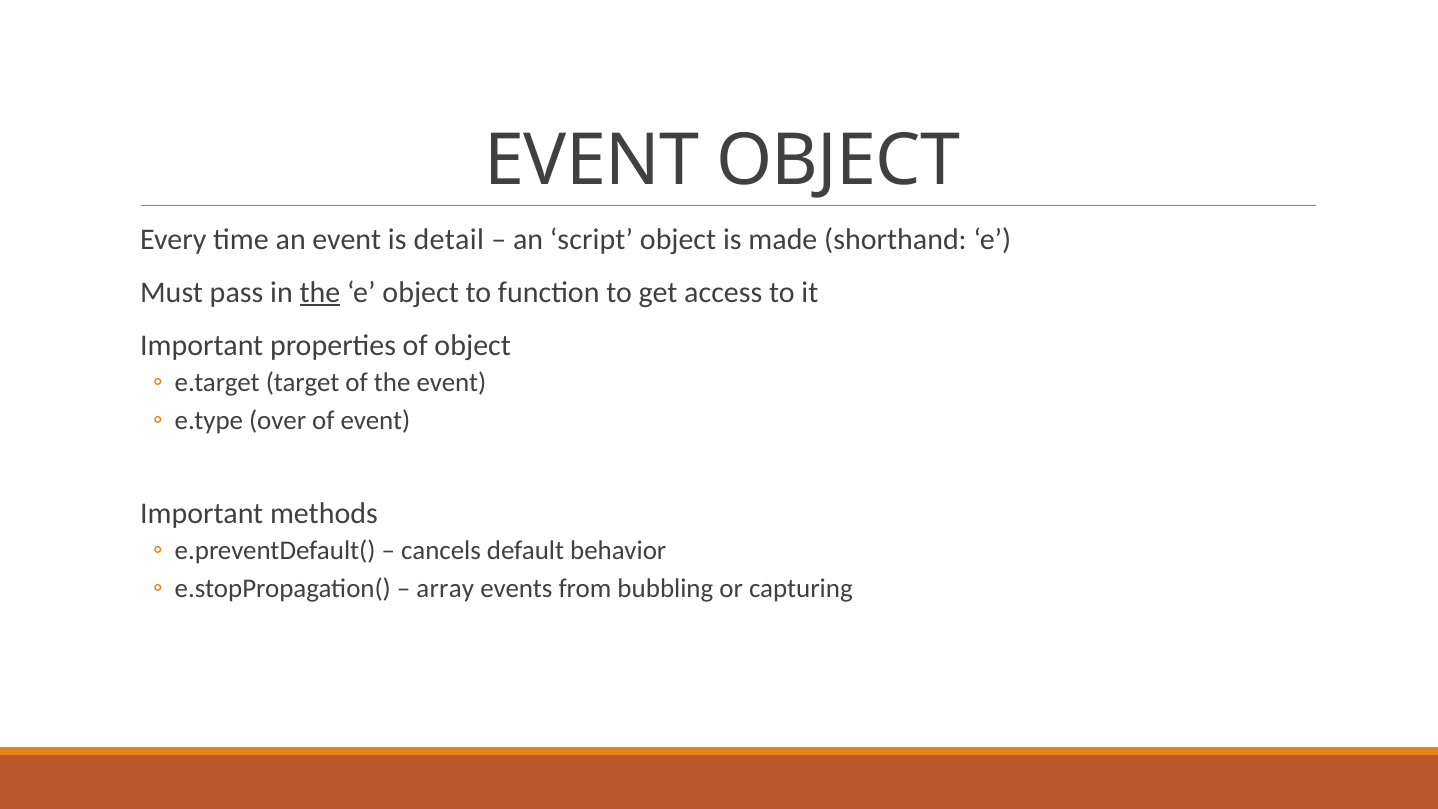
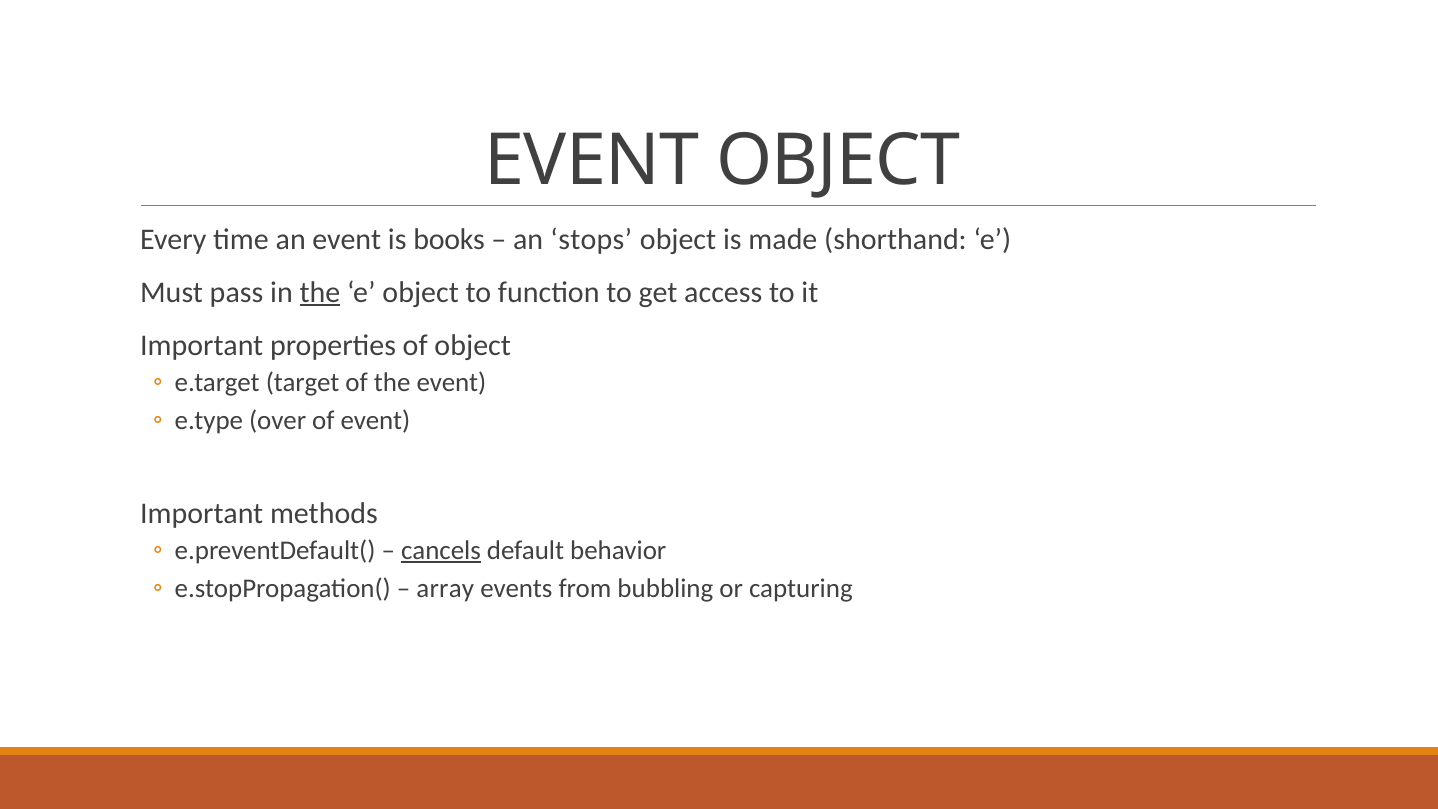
detail: detail -> books
script: script -> stops
cancels underline: none -> present
